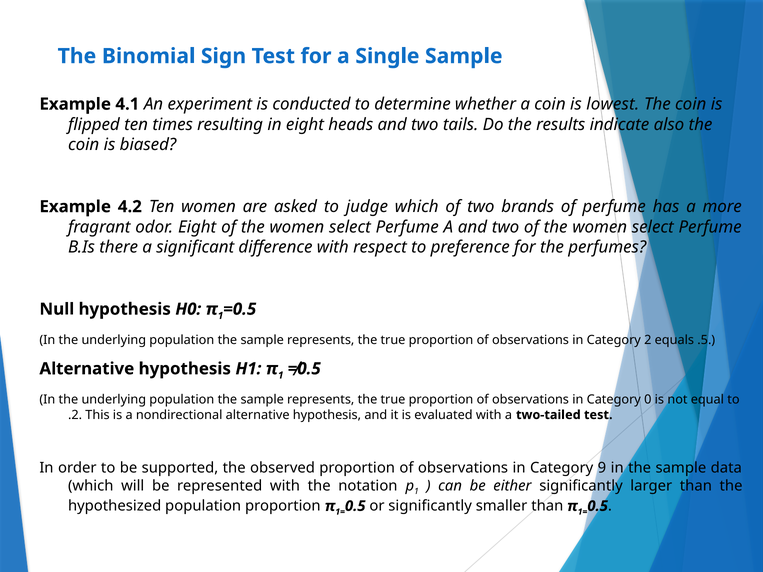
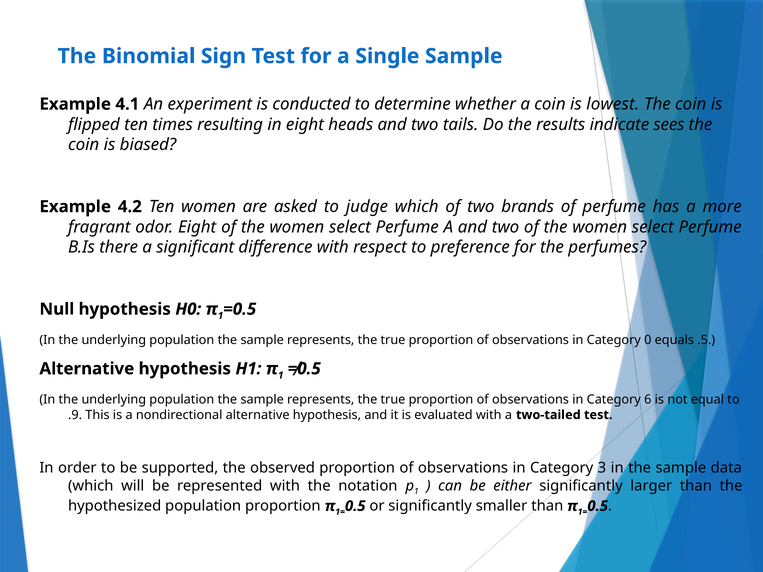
also: also -> sees
2: 2 -> 0
0: 0 -> 6
.2: .2 -> .9
9: 9 -> 3
